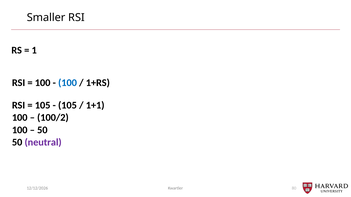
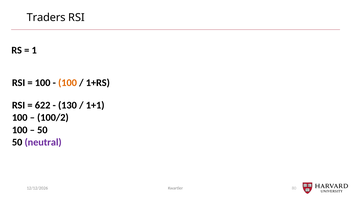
Smaller: Smaller -> Traders
100 at (68, 83) colour: blue -> orange
105 at (43, 106): 105 -> 622
105 at (67, 106): 105 -> 130
